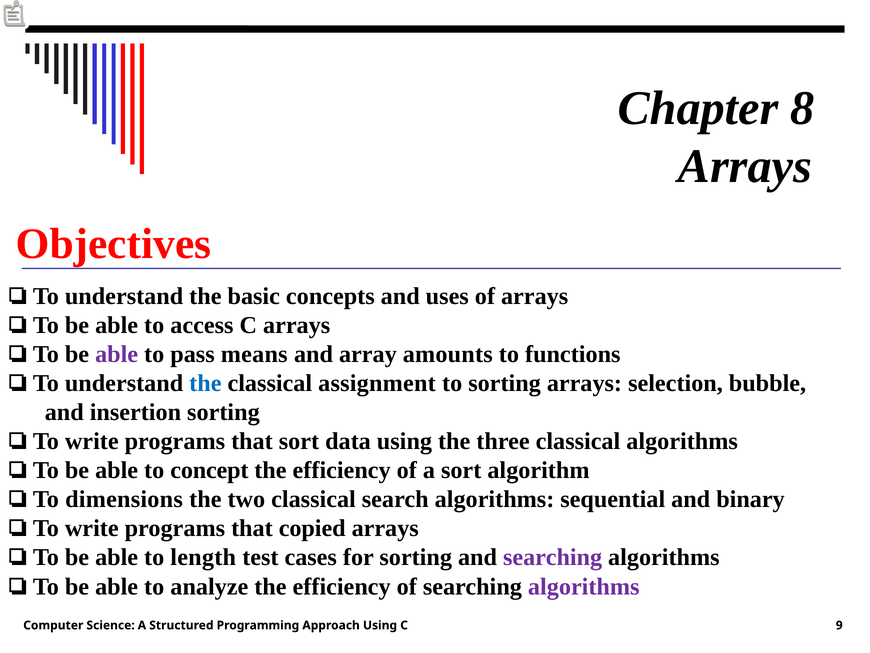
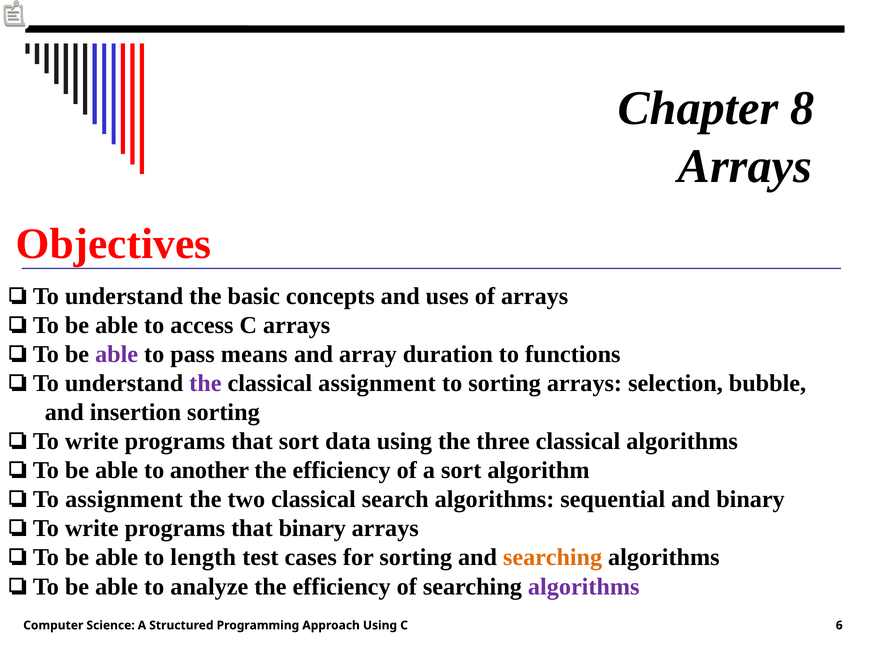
amounts: amounts -> duration
the at (205, 383) colour: blue -> purple
concept: concept -> another
dimensions at (124, 499): dimensions -> assignment
that copied: copied -> binary
searching at (553, 557) colour: purple -> orange
9: 9 -> 6
